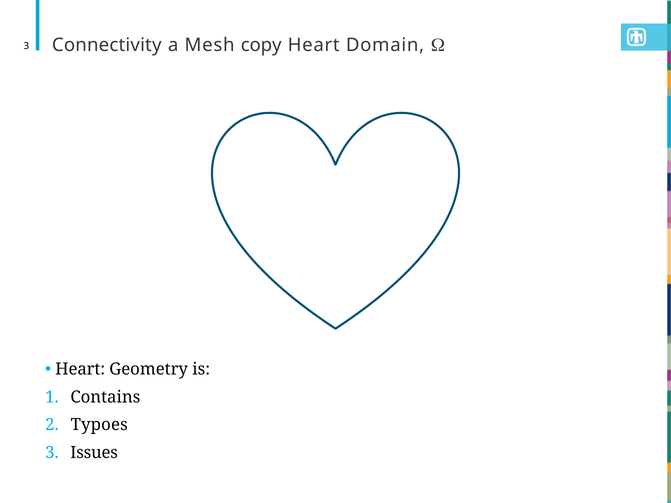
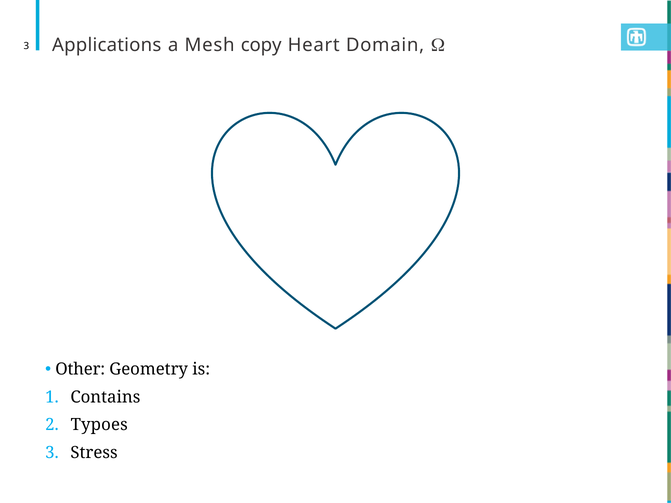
Connectivity: Connectivity -> Applications
Heart at (80, 369): Heart -> Other
Issues: Issues -> Stress
